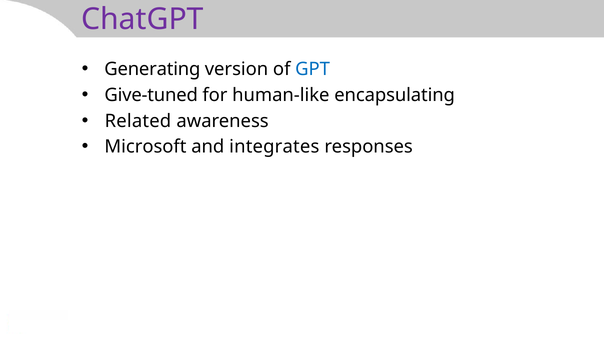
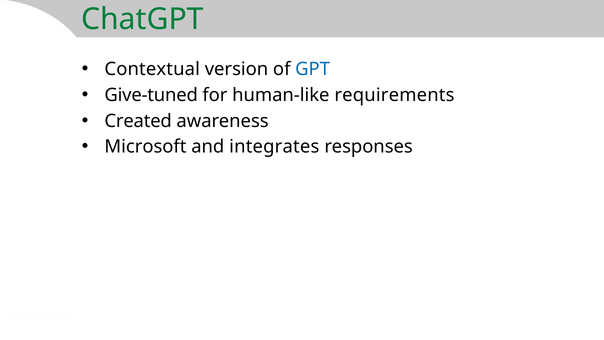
ChatGPT colour: purple -> green
Generating: Generating -> Contextual
encapsulating: encapsulating -> requirements
Related: Related -> Created
